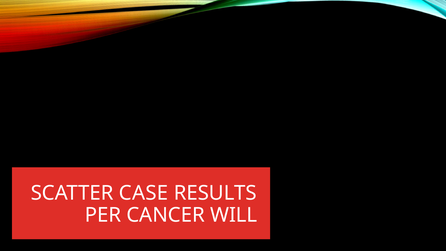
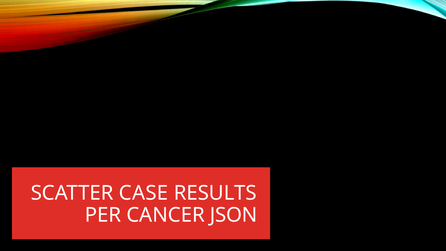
WILL: WILL -> JSON
